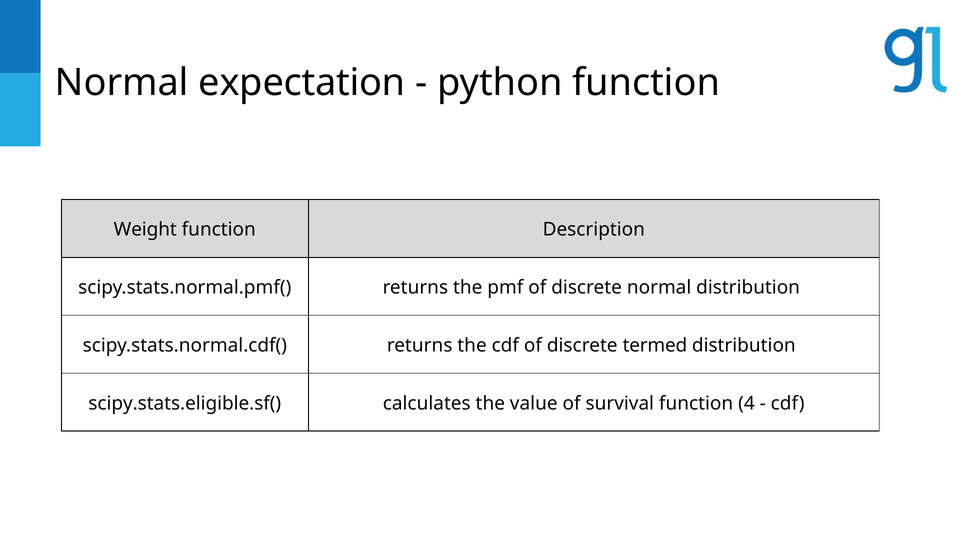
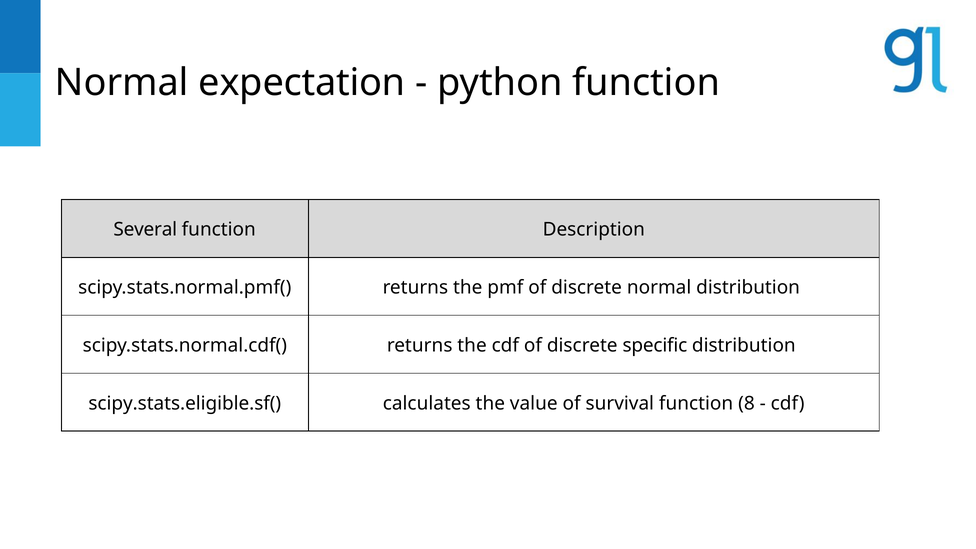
Weight: Weight -> Several
termed: termed -> specific
4: 4 -> 8
